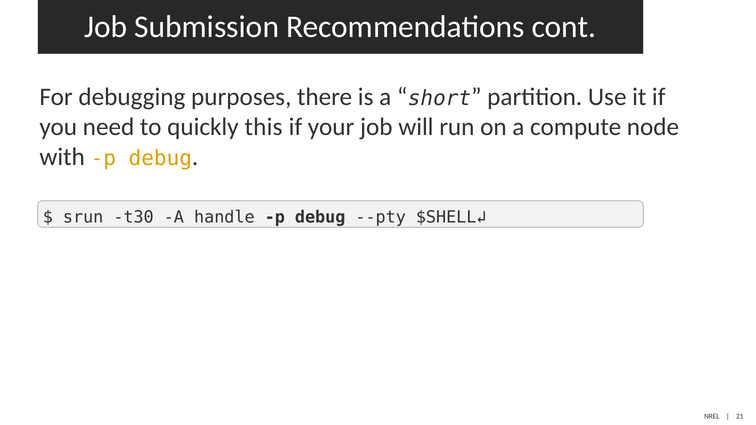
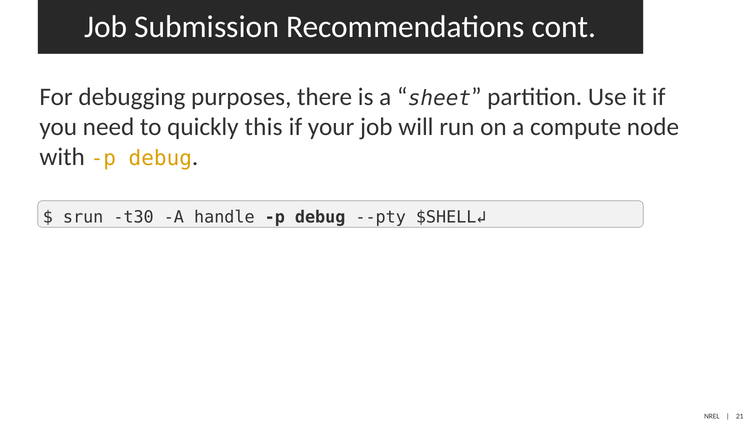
short: short -> sheet
